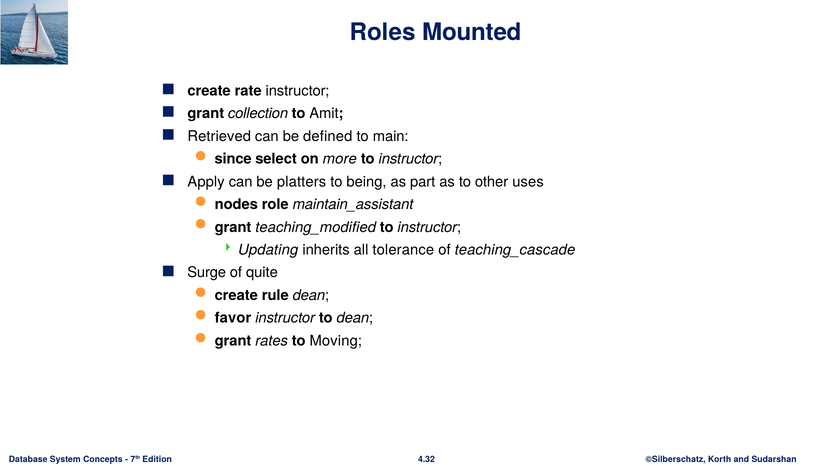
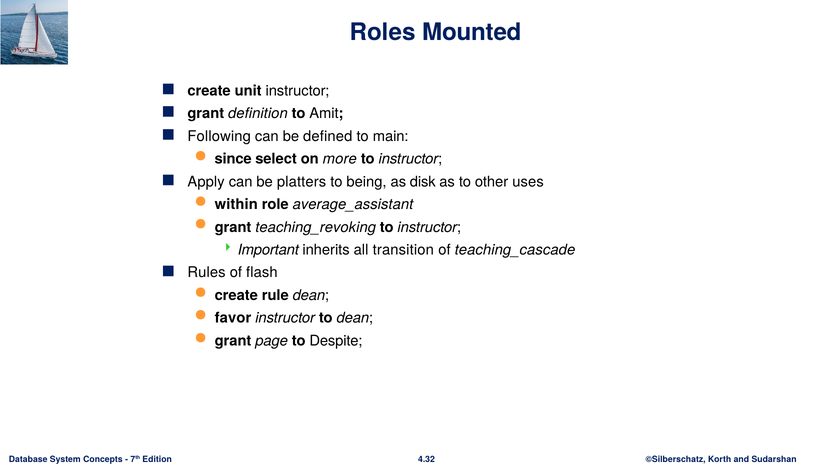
rate: rate -> unit
collection: collection -> definition
Retrieved: Retrieved -> Following
part: part -> disk
nodes: nodes -> within
maintain_assistant: maintain_assistant -> average_assistant
teaching_modified: teaching_modified -> teaching_revoking
Updating: Updating -> Important
tolerance: tolerance -> transition
Surge: Surge -> Rules
quite: quite -> flash
rates: rates -> page
Moving: Moving -> Despite
